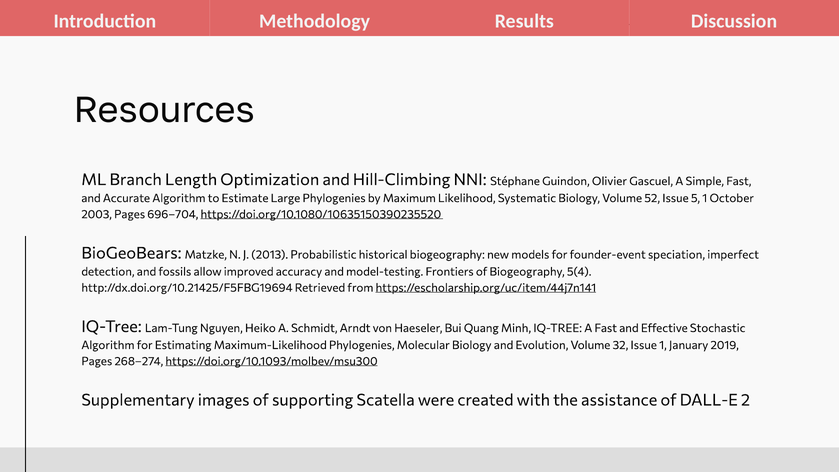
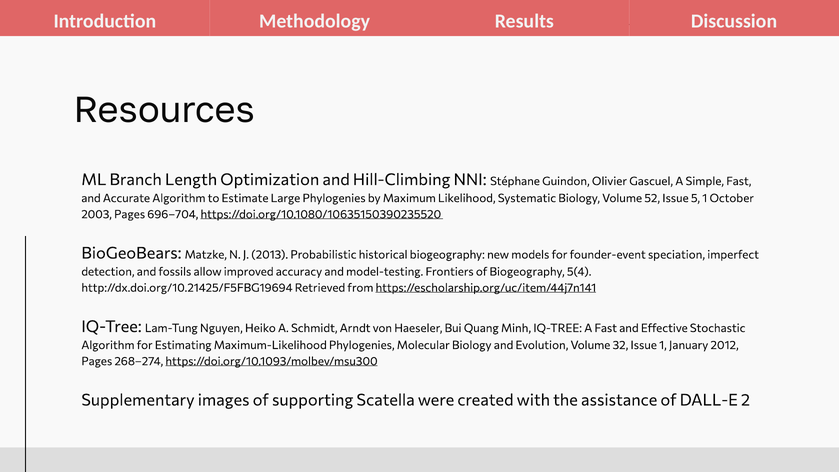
2019: 2019 -> 2012
